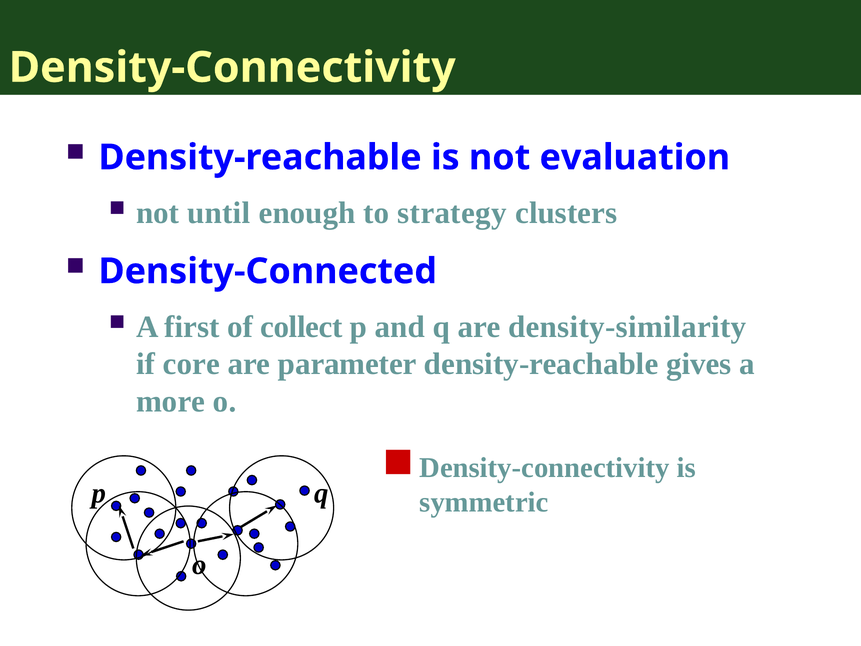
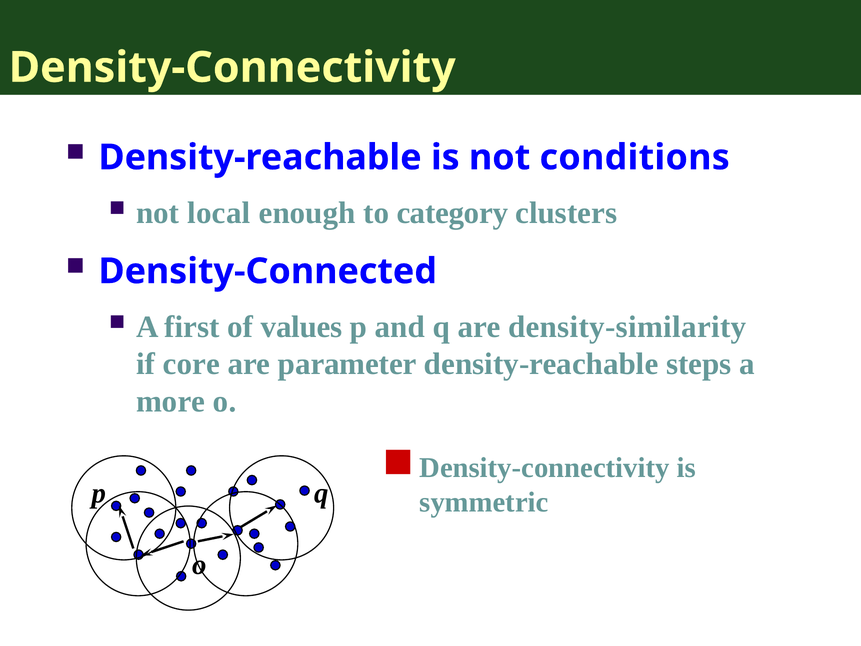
evaluation: evaluation -> conditions
until: until -> local
strategy: strategy -> category
collect: collect -> values
gives: gives -> steps
